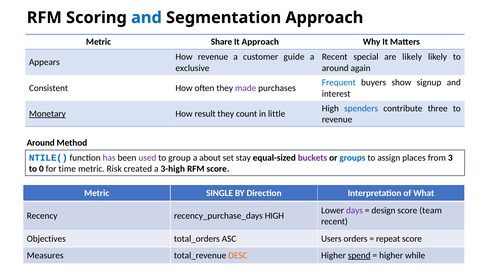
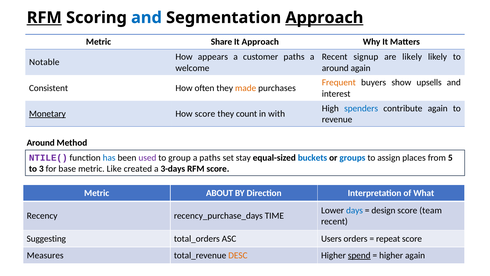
RFM at (44, 18) underline: none -> present
Approach at (324, 18) underline: none -> present
How revenue: revenue -> appears
customer guide: guide -> paths
special: special -> signup
Appears: Appears -> Notable
exclusive: exclusive -> welcome
Frequent colour: blue -> orange
signup: signup -> upsells
made colour: purple -> orange
contribute three: three -> again
How result: result -> score
little: little -> with
NTILE( colour: blue -> purple
has colour: purple -> blue
a about: about -> paths
buckets colour: purple -> blue
3: 3 -> 5
0: 0 -> 3
time: time -> base
Risk: Risk -> Like
3-high: 3-high -> 3-days
SINGLE: SINGLE -> ABOUT
days colour: purple -> blue
HIGH at (274, 216): HIGH -> TIME
Objectives: Objectives -> Suggesting
higher while: while -> again
